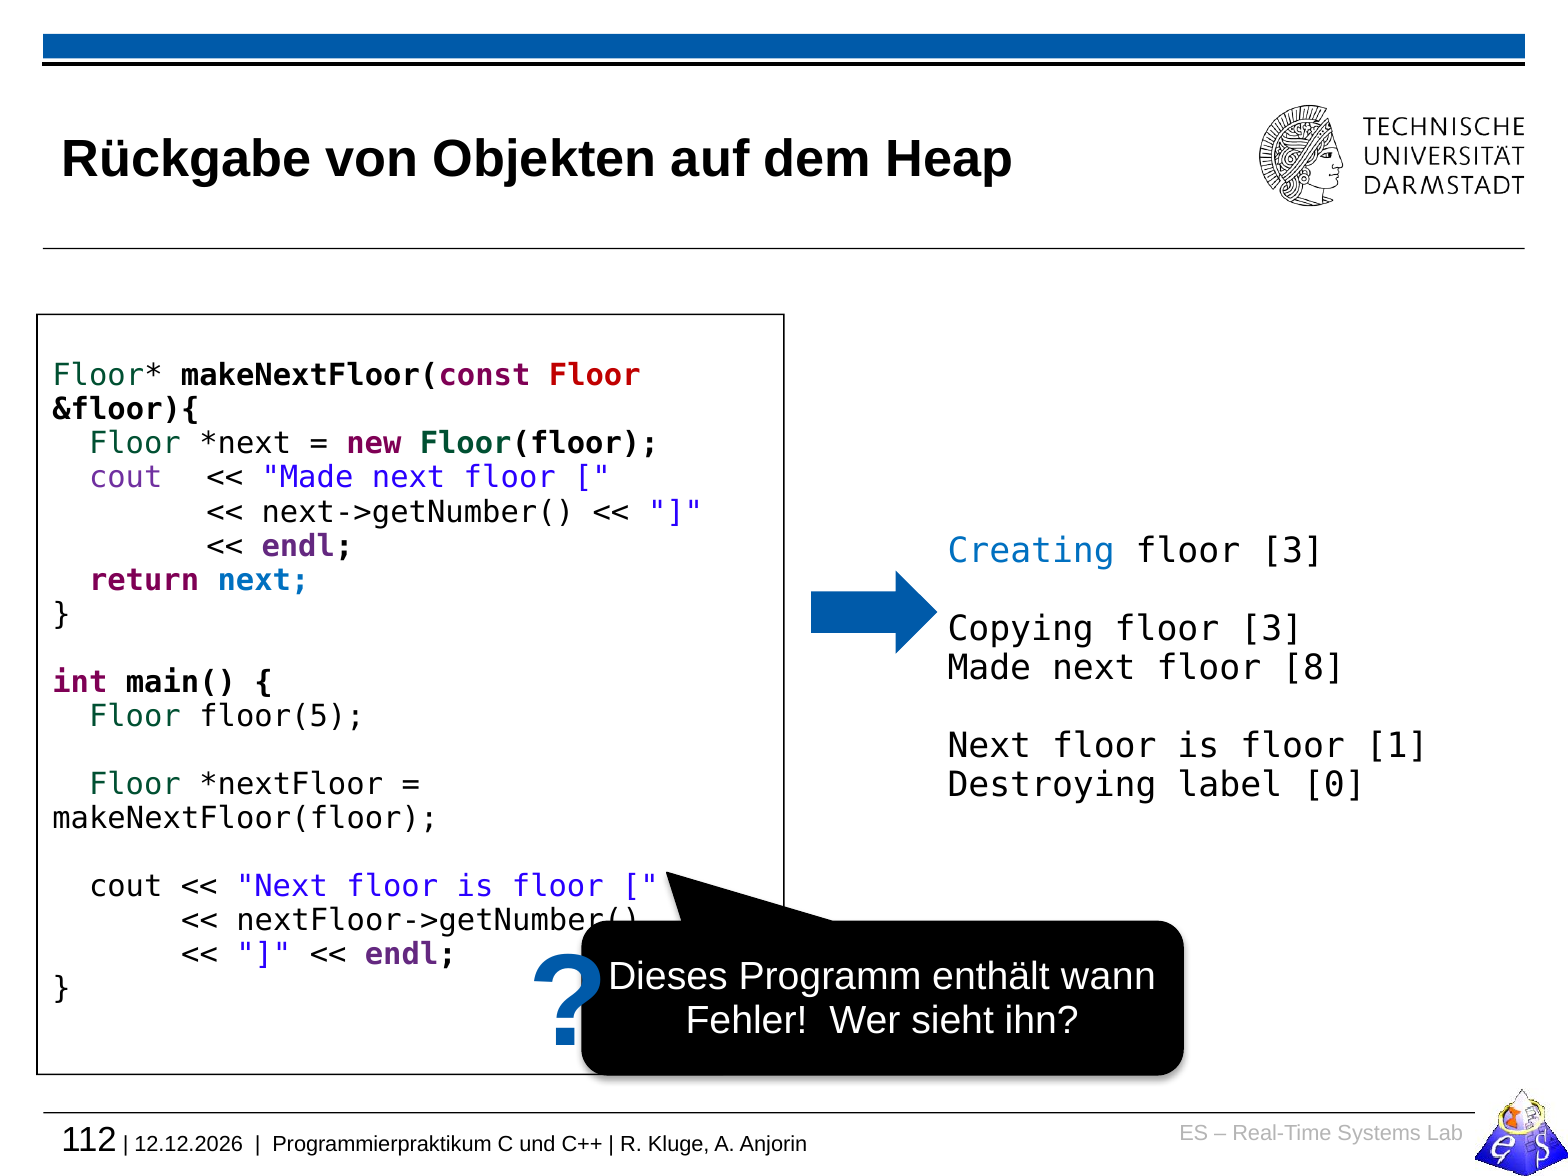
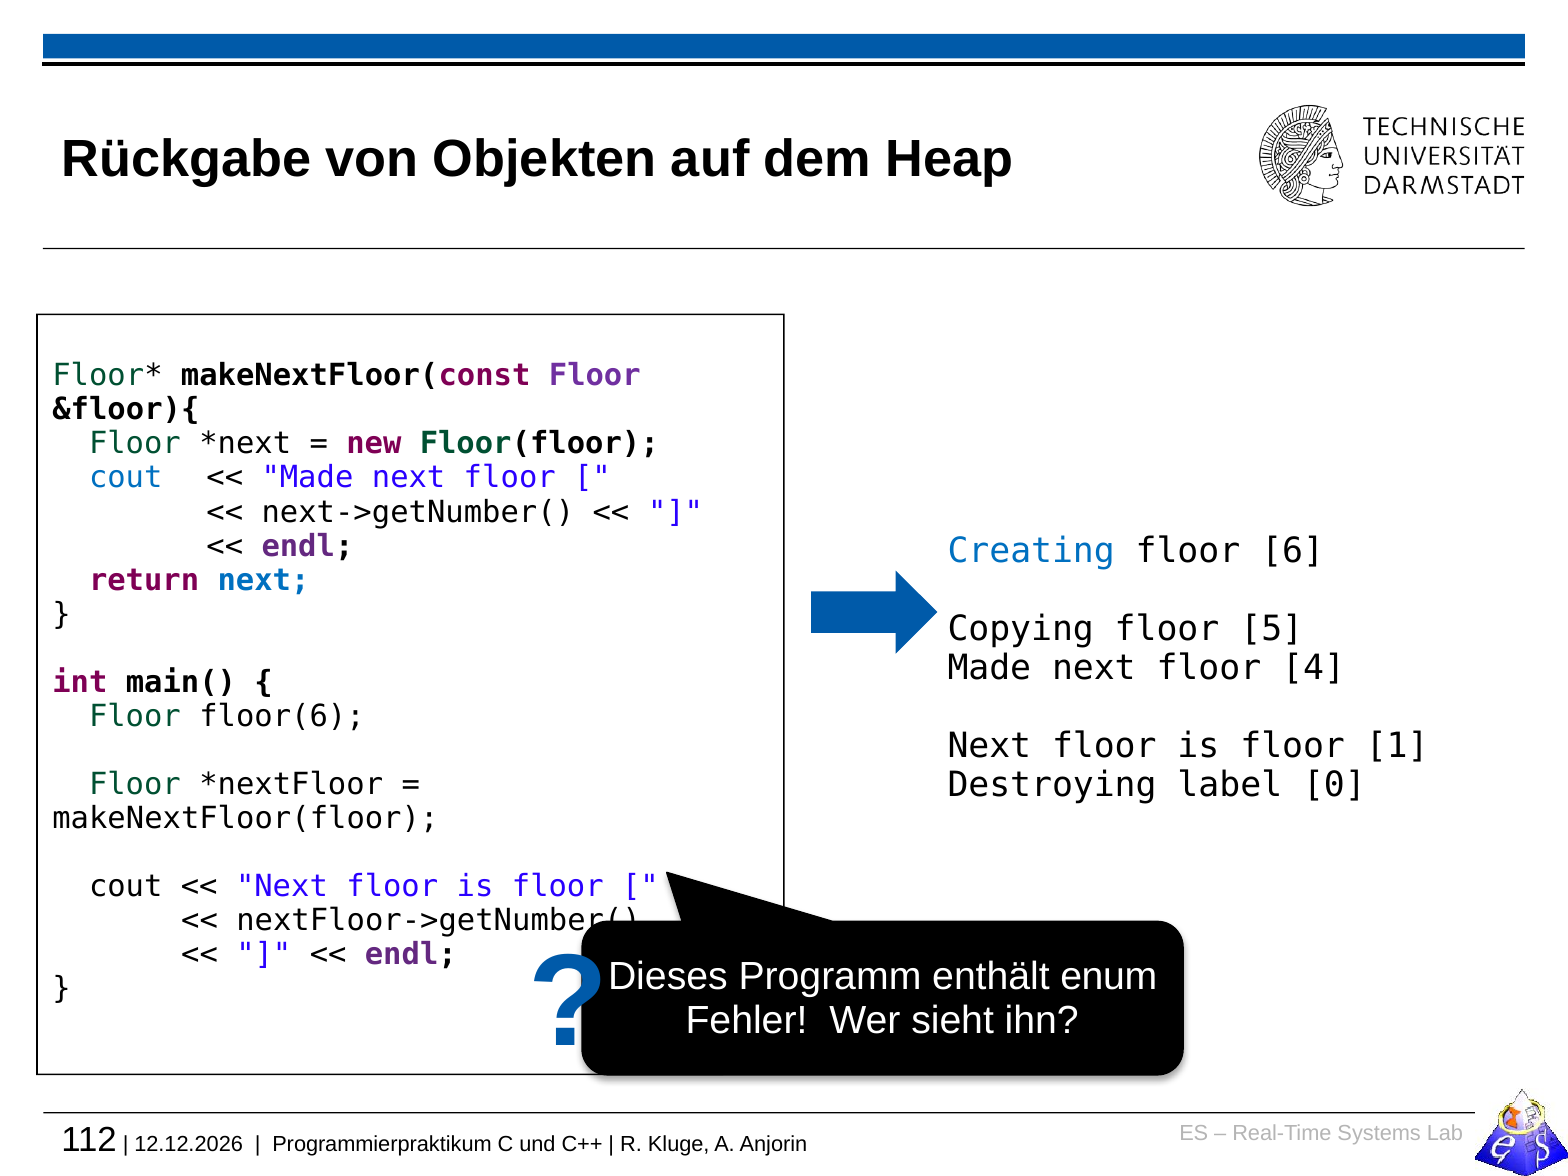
Floor at (595, 376) colour: red -> purple
cout at (126, 478) colour: purple -> blue
3 at (1293, 551): 3 -> 6
Copying floor 3: 3 -> 5
8: 8 -> 4
floor(5: floor(5 -> floor(6
wann: wann -> enum
